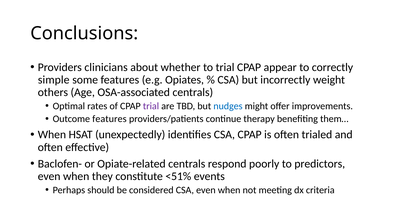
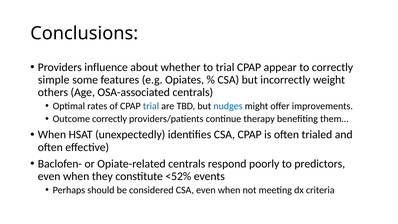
clinicians: clinicians -> influence
trial at (151, 106) colour: purple -> blue
Outcome features: features -> correctly
<51%: <51% -> <52%
